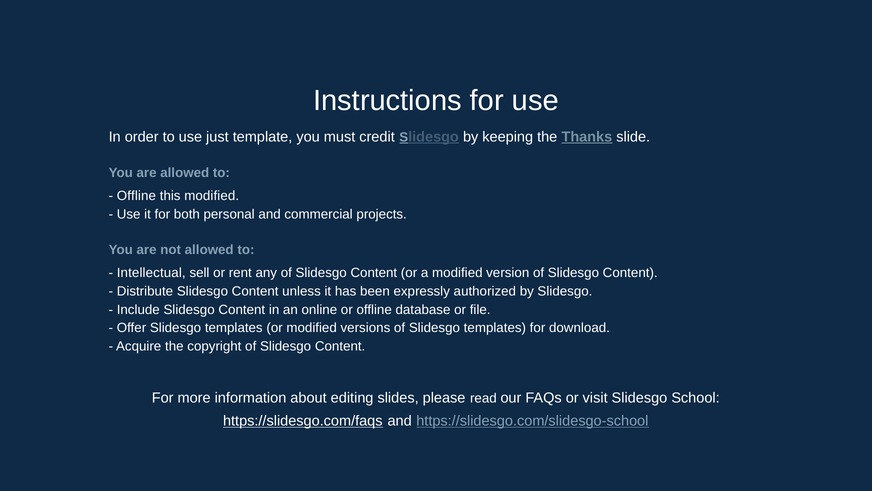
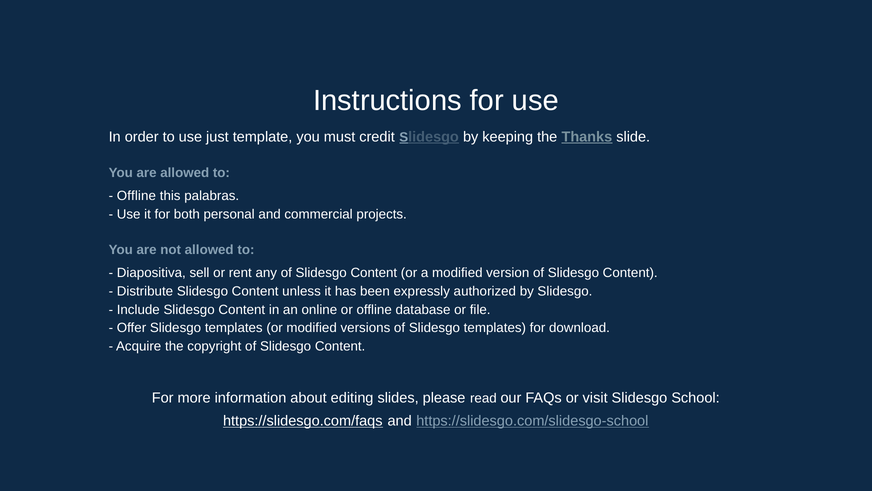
this modified: modified -> palabras
Intellectual: Intellectual -> Diapositiva
